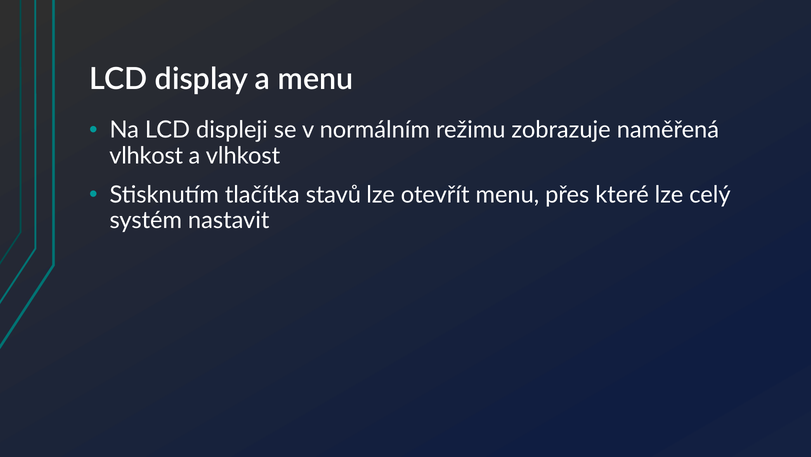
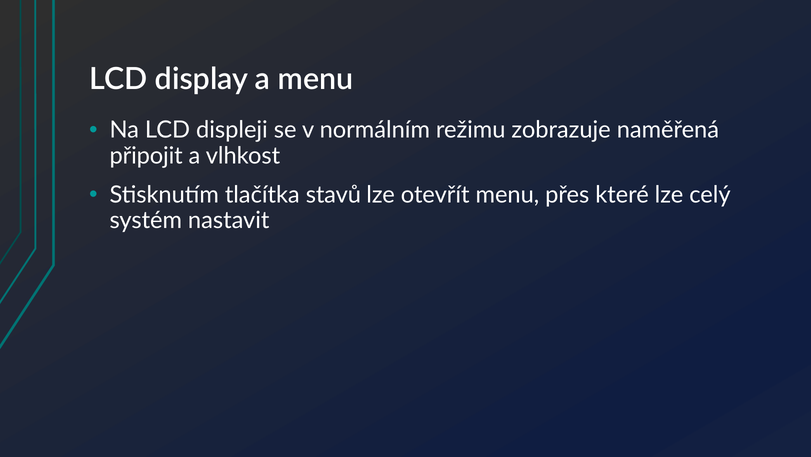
vlhkost at (146, 155): vlhkost -> připojit
